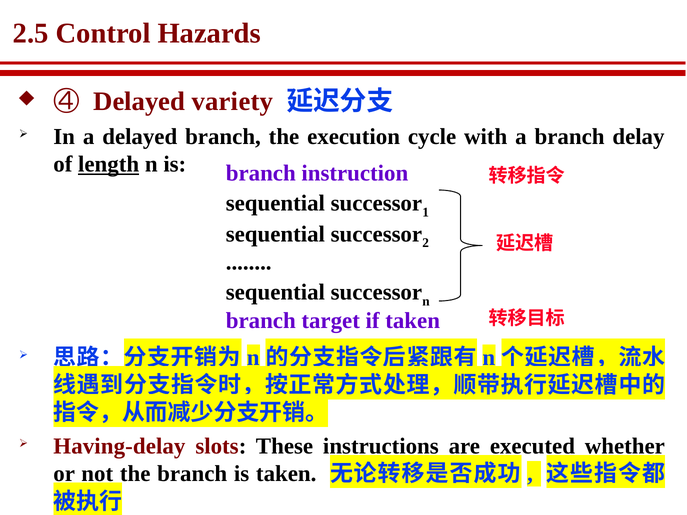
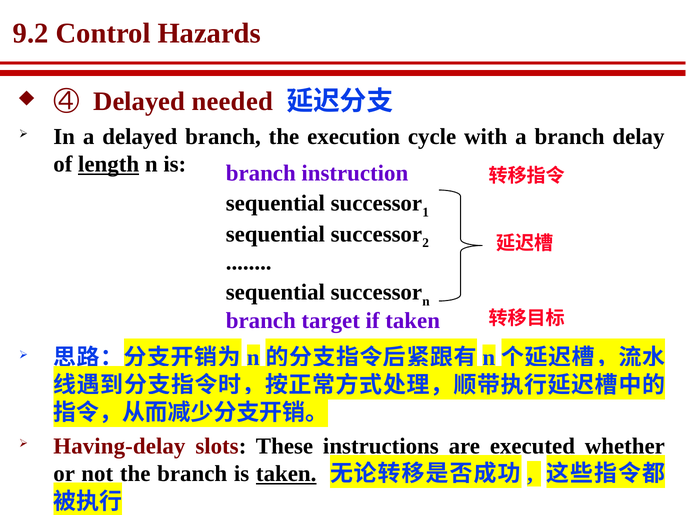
2.5: 2.5 -> 9.2
variety: variety -> needed
taken at (286, 474) underline: none -> present
